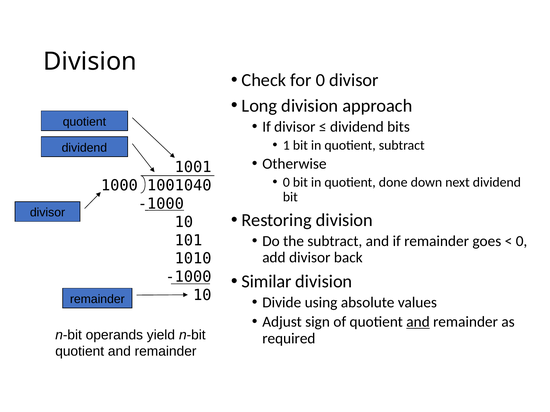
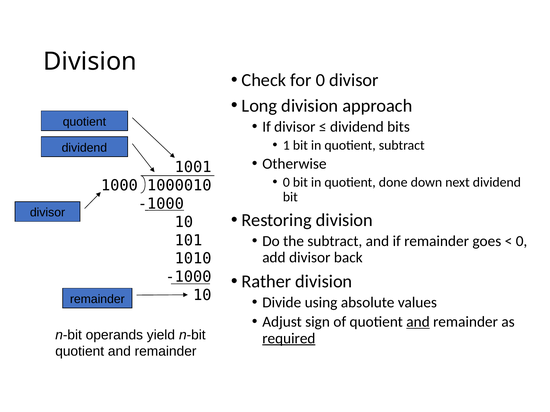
1001040: 1001040 -> 1000010
Similar: Similar -> Rather
required underline: none -> present
